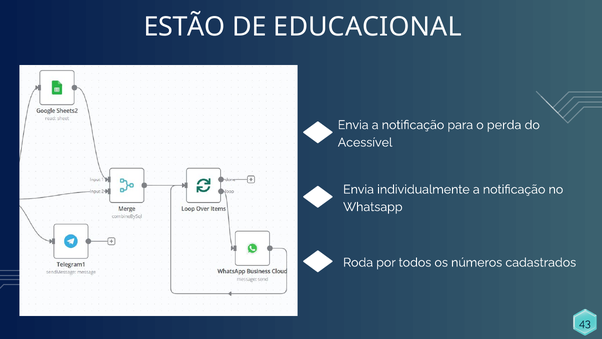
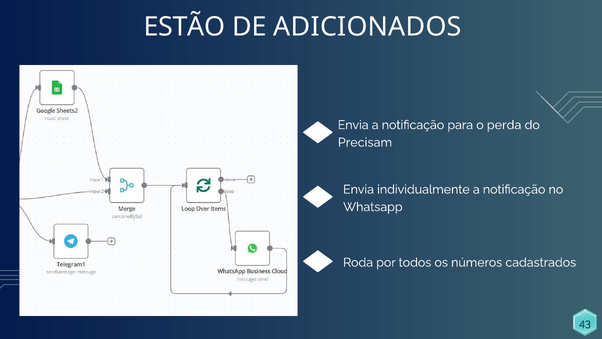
EDUCACIONAL: EDUCACIONAL -> ADICIONADOS
Acessível: Acessível -> Precisam
